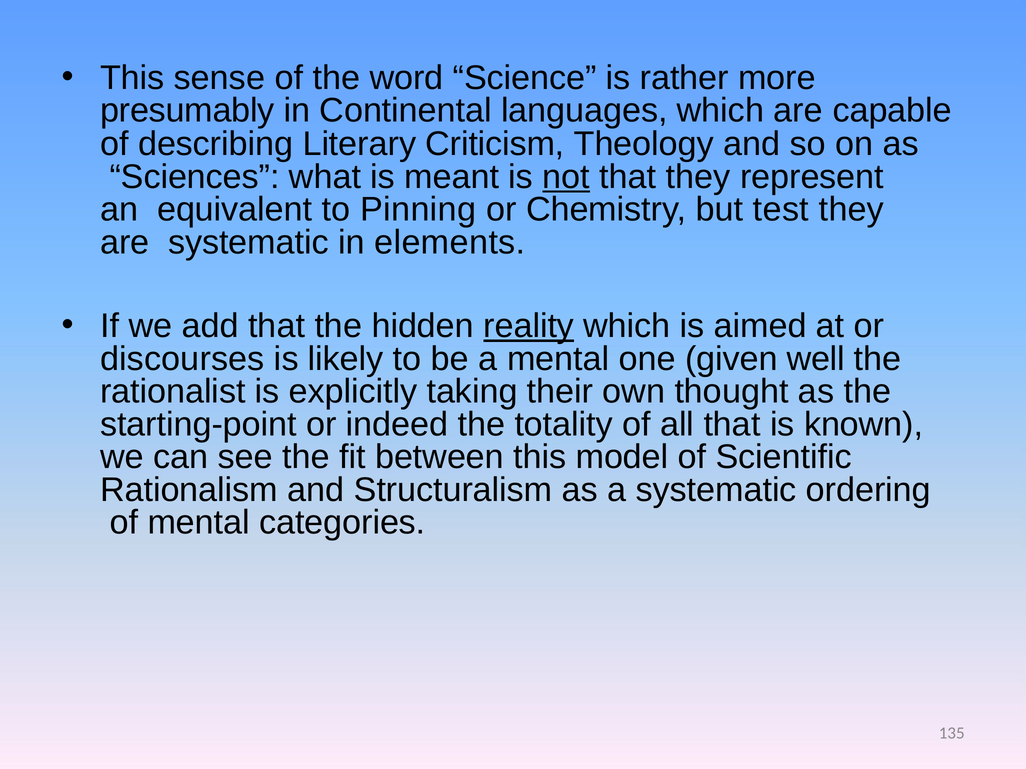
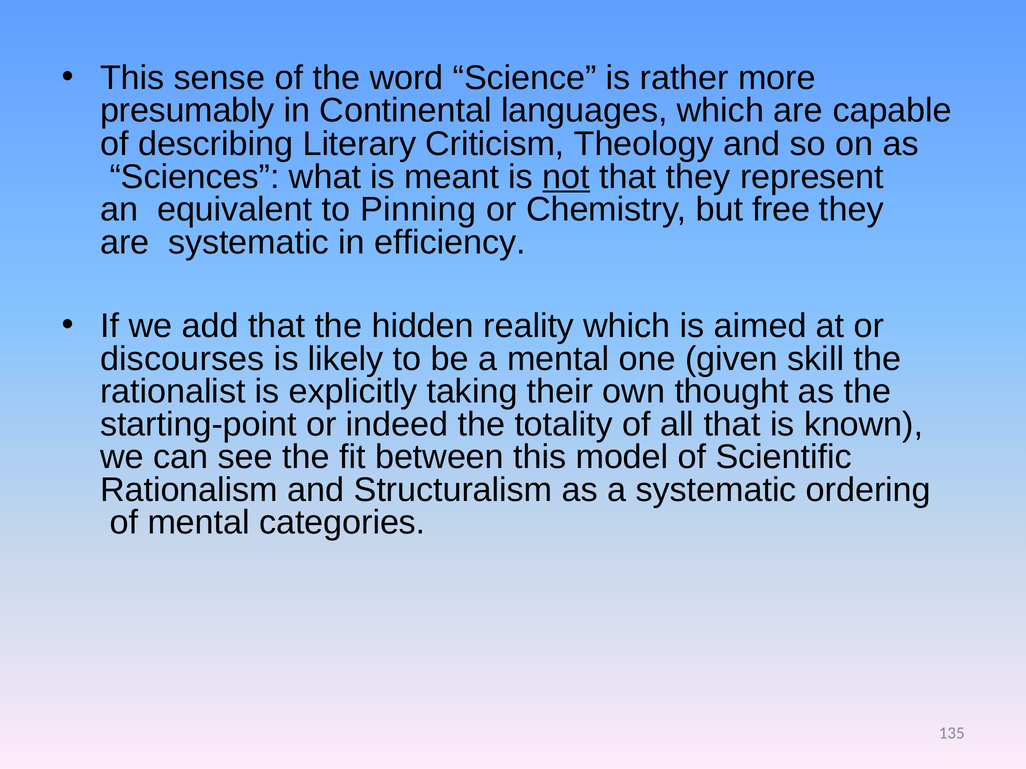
test: test -> free
elements: elements -> efficiency
reality underline: present -> none
well: well -> skill
